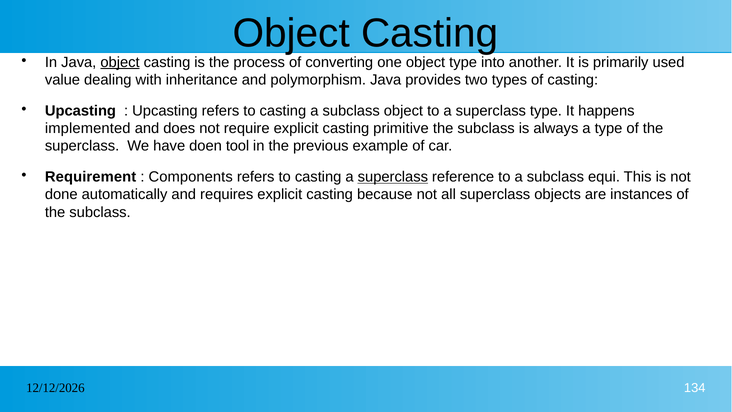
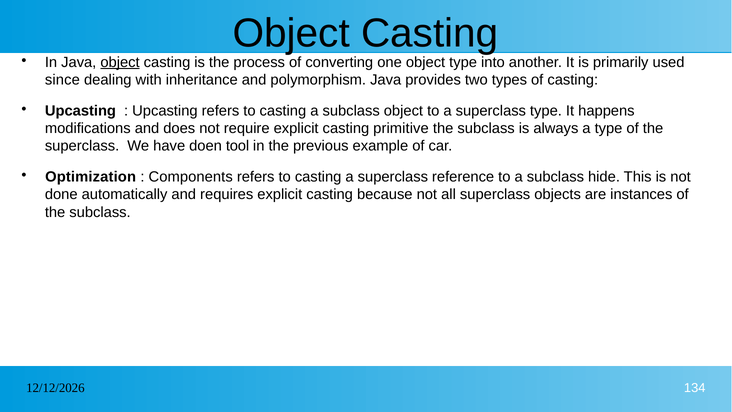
value: value -> since
implemented: implemented -> modifications
Requirement: Requirement -> Optimization
superclass at (393, 177) underline: present -> none
equi: equi -> hide
